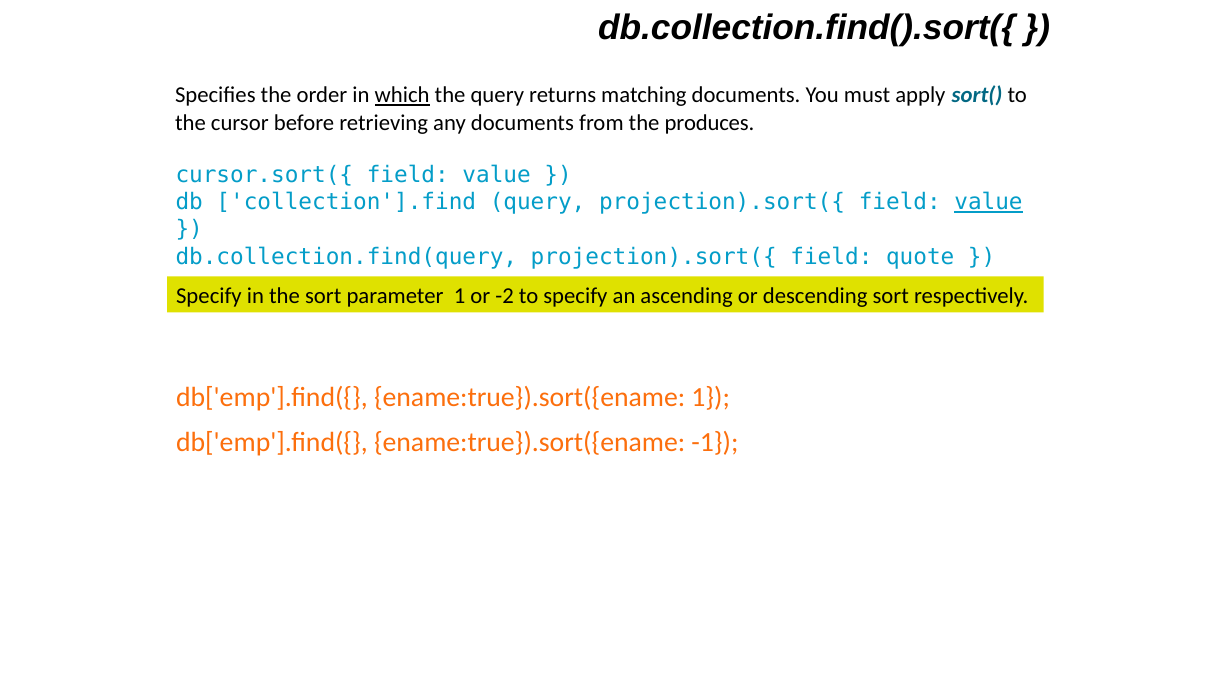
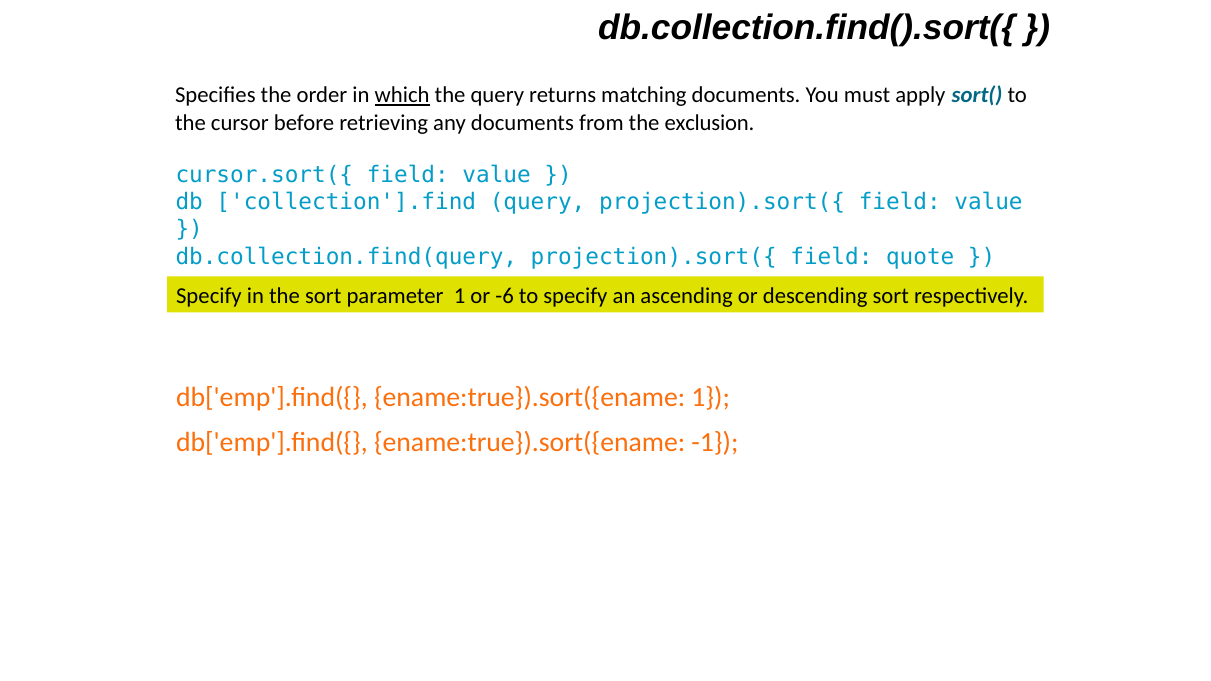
produces: produces -> exclusion
value at (989, 202) underline: present -> none
-2: -2 -> -6
